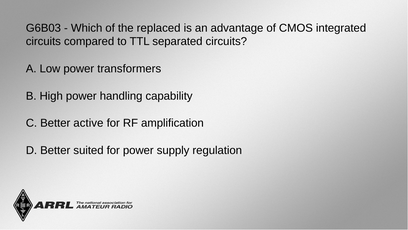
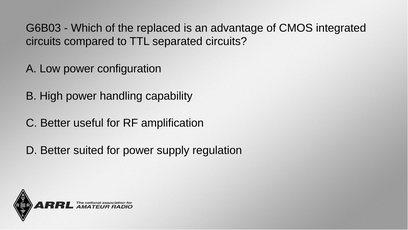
transformers: transformers -> configuration
active: active -> useful
